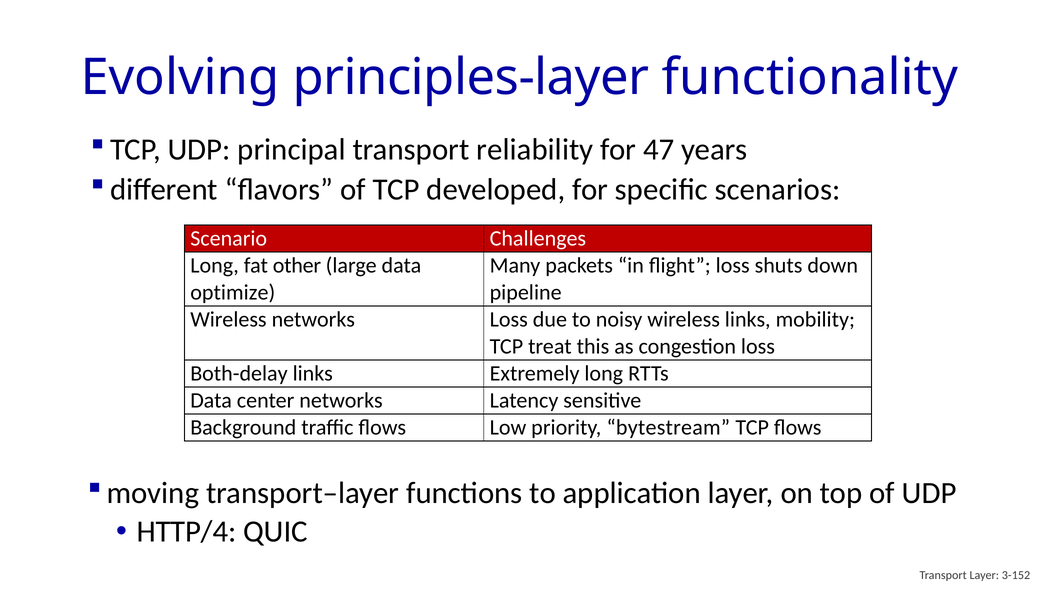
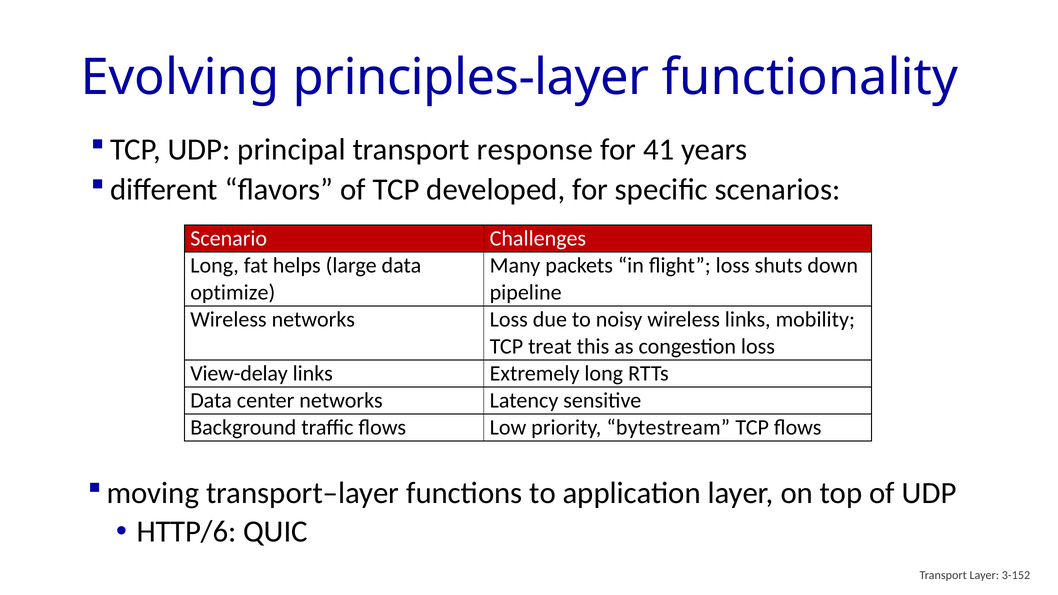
reliability: reliability -> response
47: 47 -> 41
other: other -> helps
Both-delay: Both-delay -> View-delay
HTTP/4: HTTP/4 -> HTTP/6
